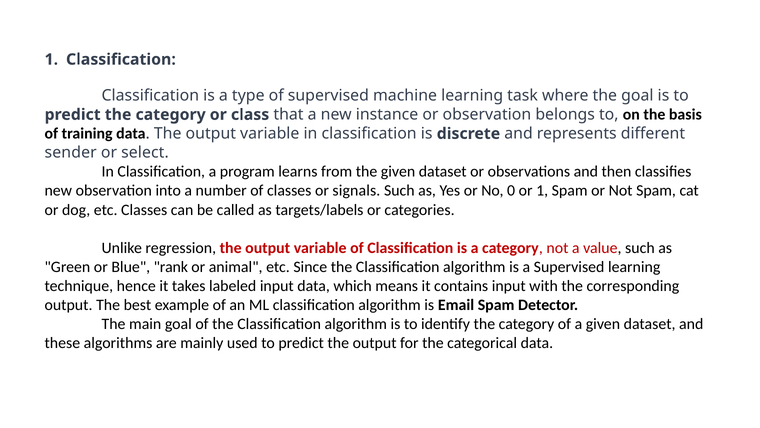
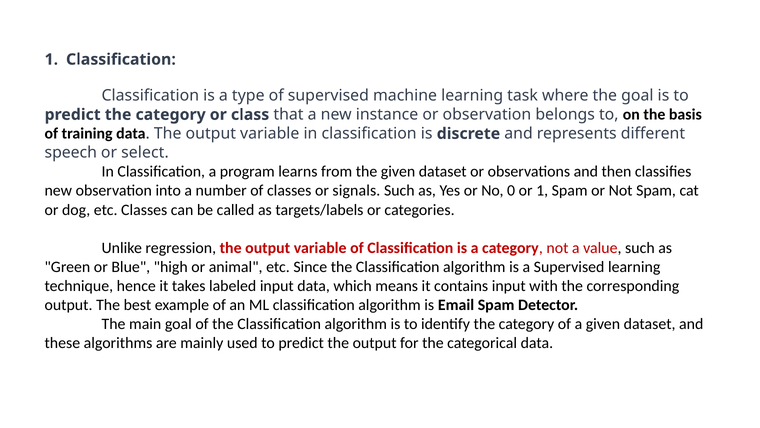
sender: sender -> speech
rank: rank -> high
